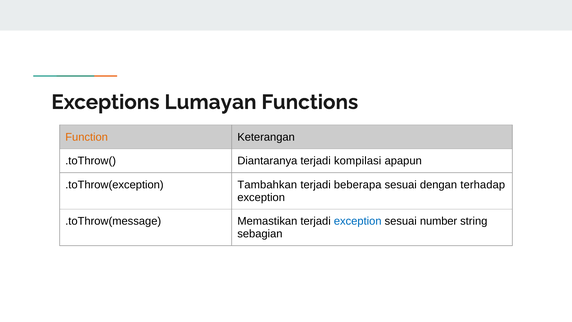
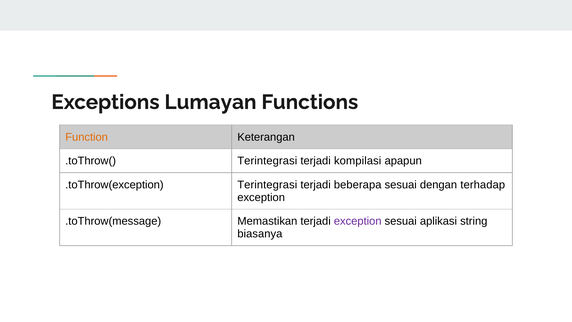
.toThrow( Diantaranya: Diantaranya -> Terintegrasi
.toThrow(exception Tambahkan: Tambahkan -> Terintegrasi
exception at (358, 221) colour: blue -> purple
number: number -> aplikasi
sebagian: sebagian -> biasanya
